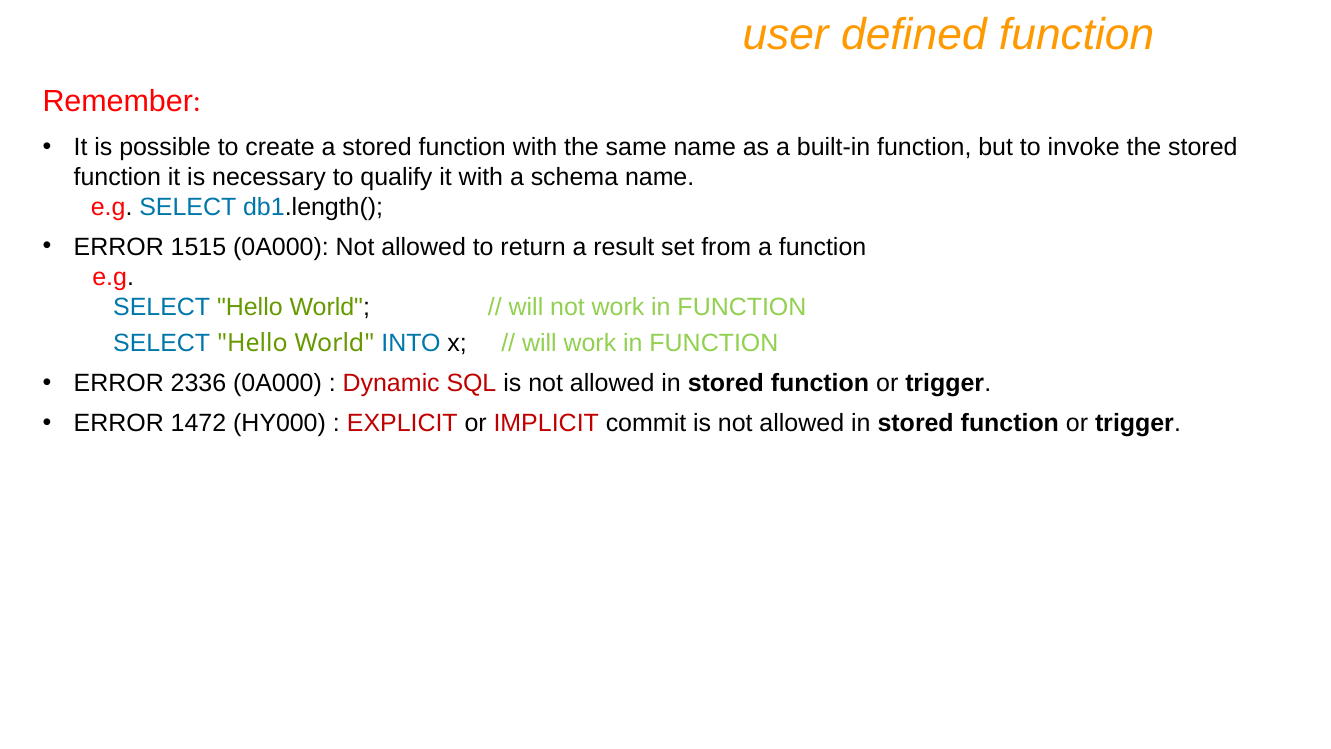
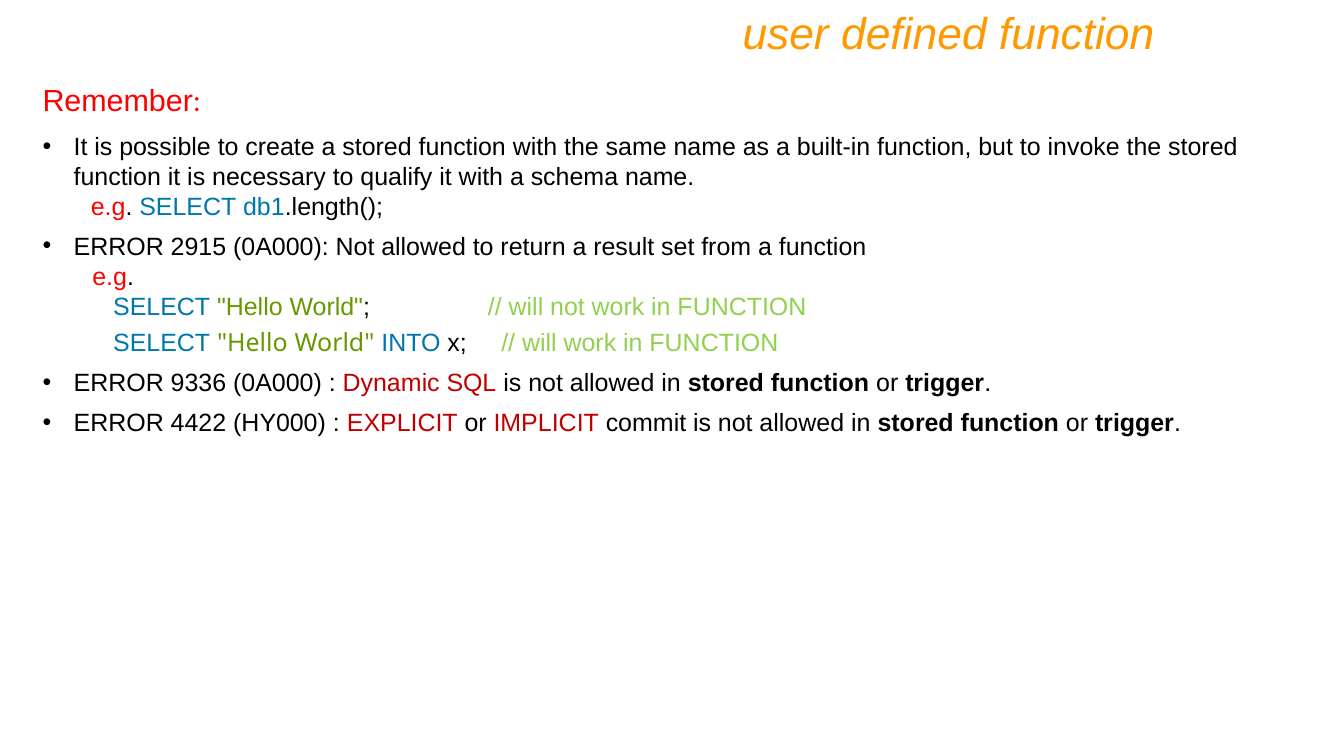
1515: 1515 -> 2915
2336: 2336 -> 9336
1472: 1472 -> 4422
